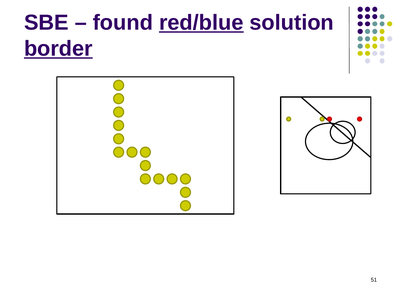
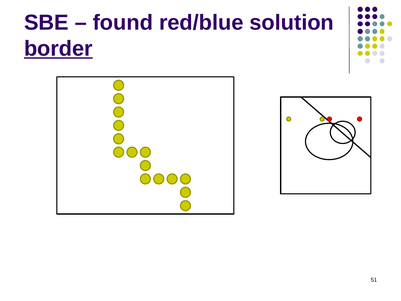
red/blue underline: present -> none
